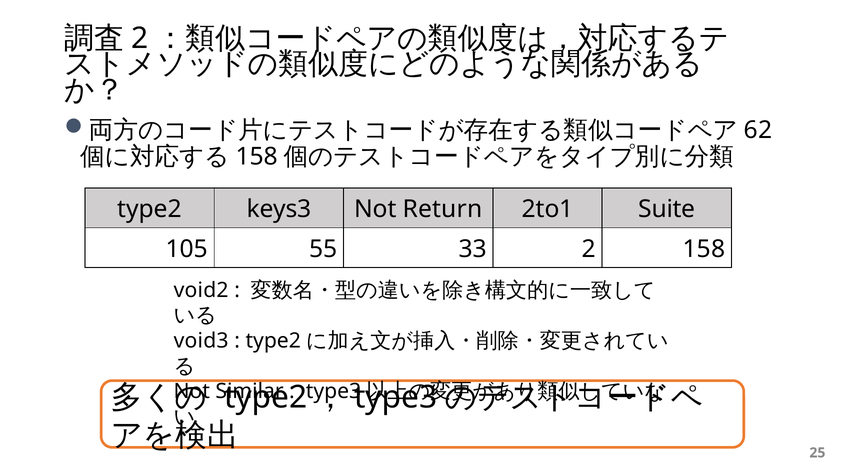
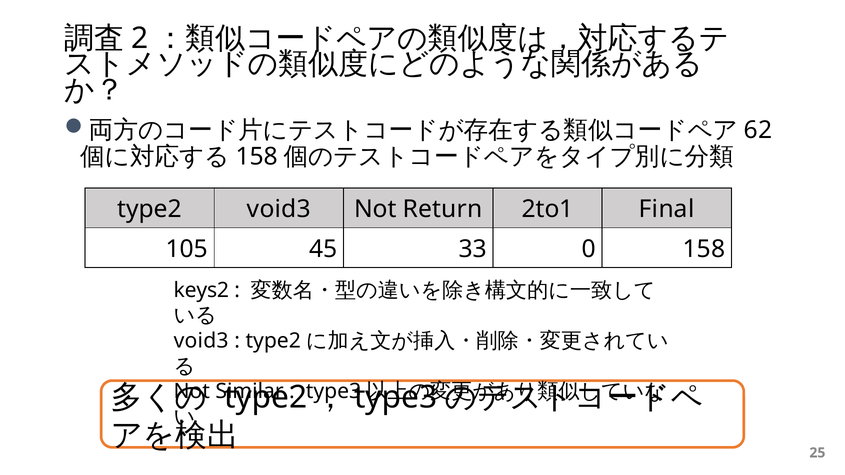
type2 keys3: keys3 -> void3
Suite: Suite -> Final
55: 55 -> 45
33 2: 2 -> 0
void2: void2 -> keys2
